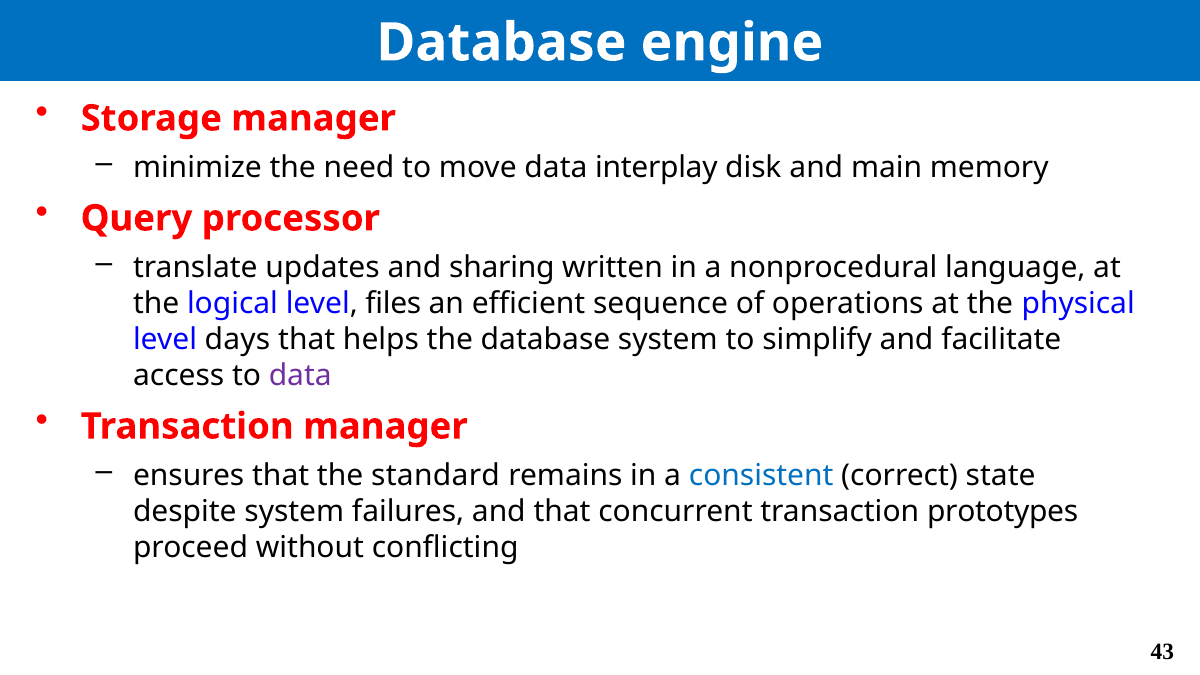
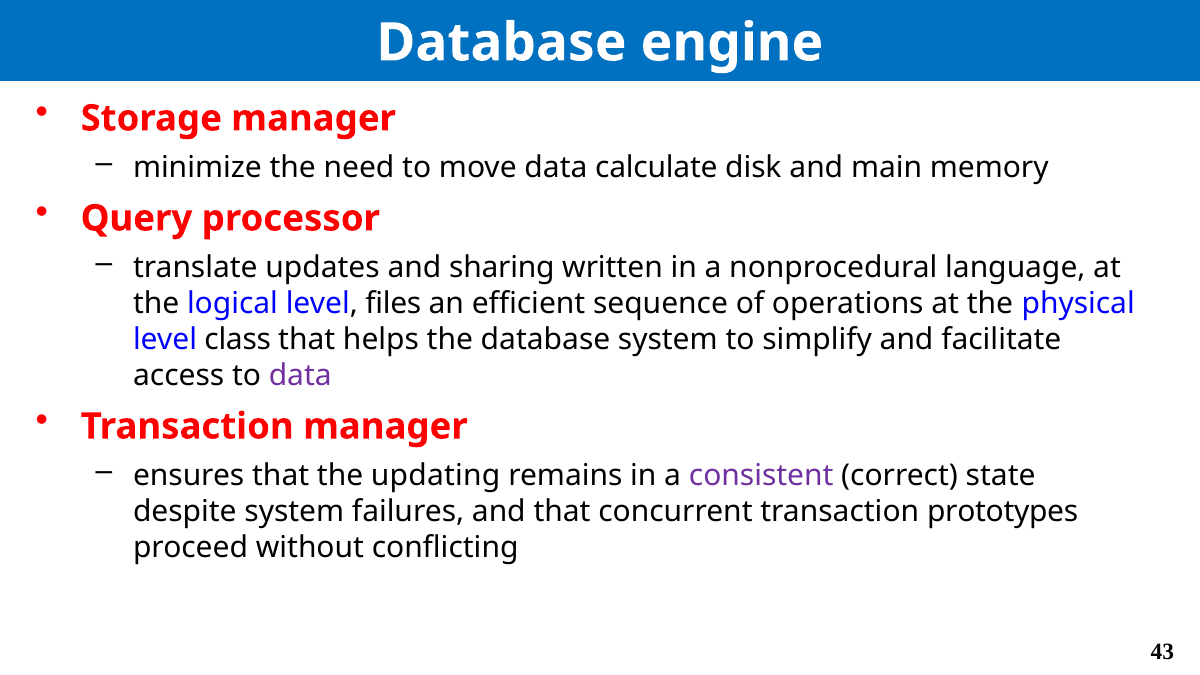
interplay: interplay -> calculate
days: days -> class
standard: standard -> updating
consistent colour: blue -> purple
